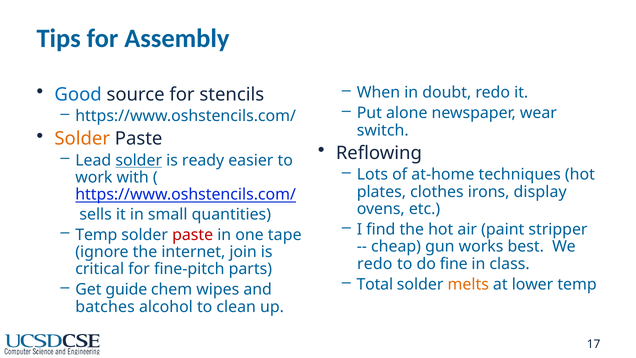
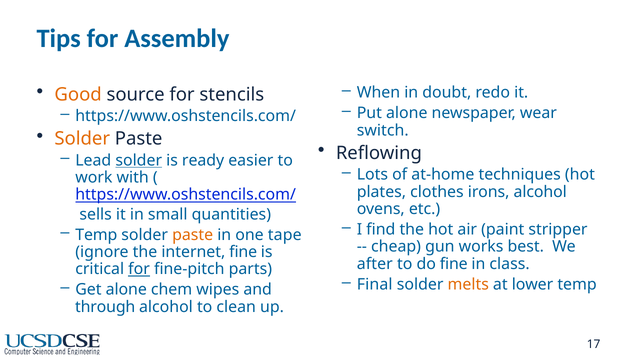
Good colour: blue -> orange
irons display: display -> alcohol
paste at (193, 235) colour: red -> orange
internet join: join -> fine
redo at (375, 264): redo -> after
for at (139, 269) underline: none -> present
Total: Total -> Final
Get guide: guide -> alone
batches: batches -> through
